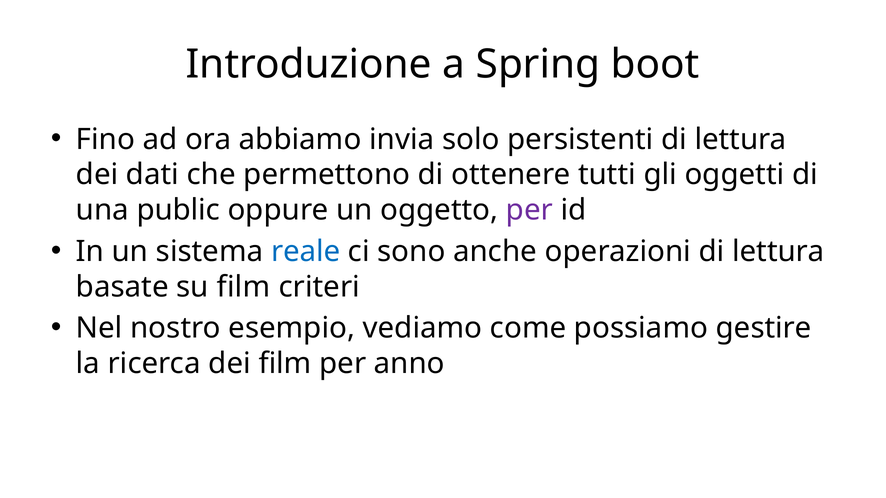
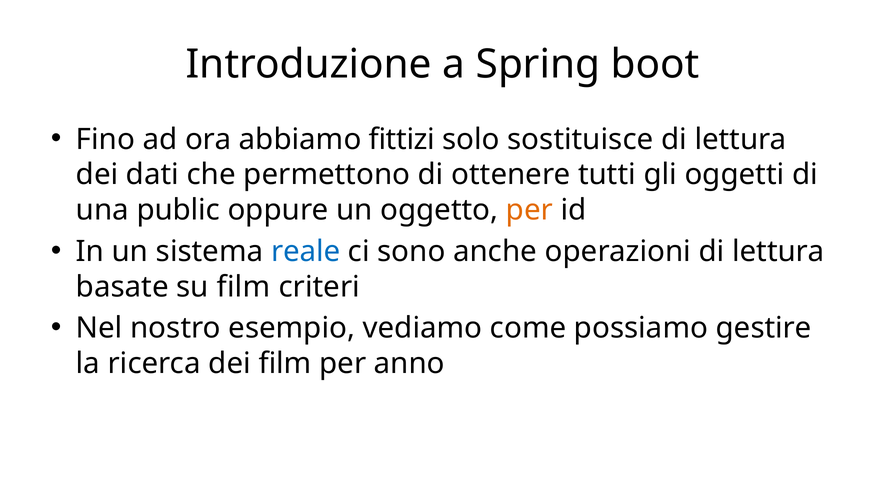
invia: invia -> fittizi
persistenti: persistenti -> sostituisce
per at (529, 210) colour: purple -> orange
